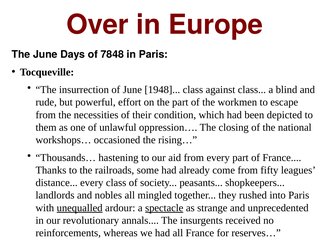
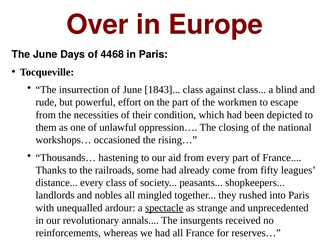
7848: 7848 -> 4468
1948: 1948 -> 1843
unequalled underline: present -> none
